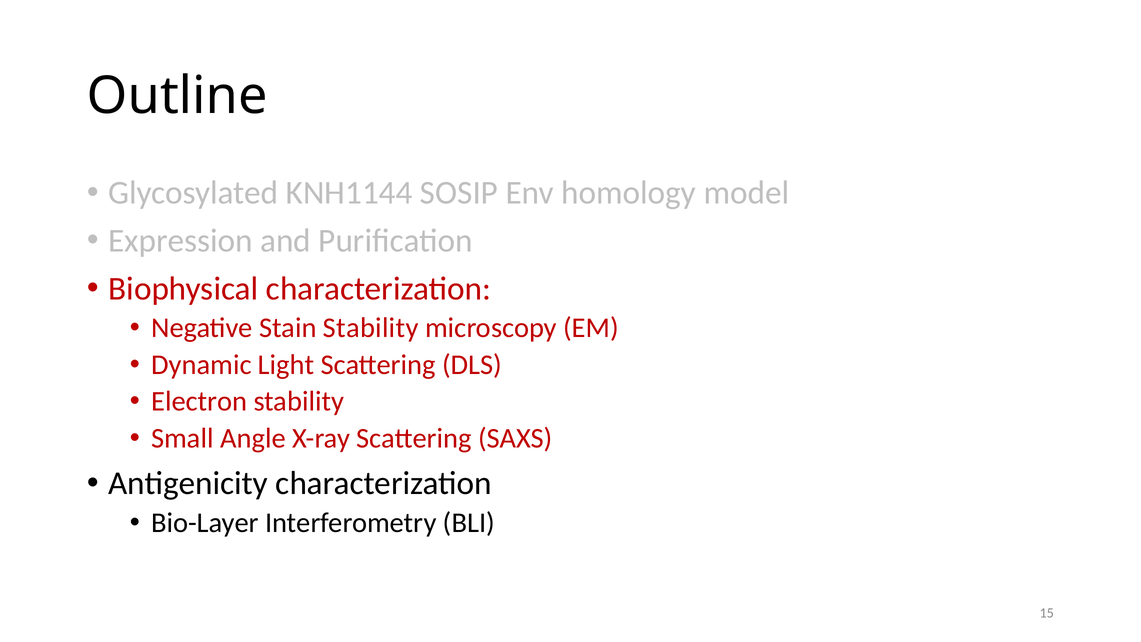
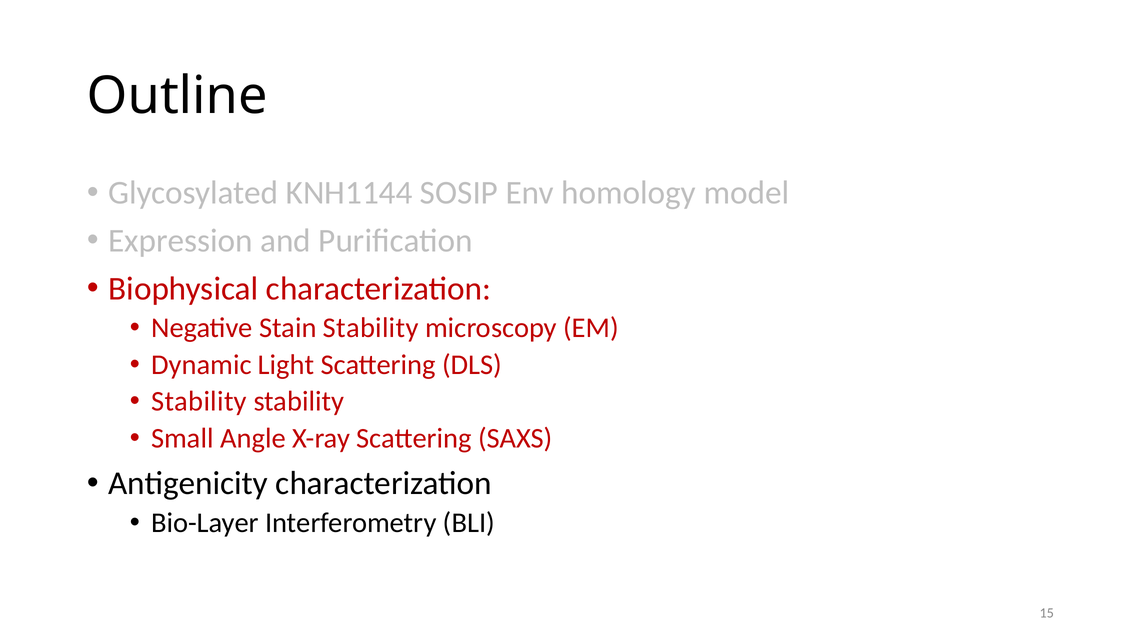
Electron at (199, 401): Electron -> Stability
